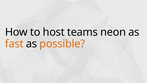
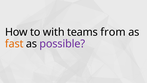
host: host -> with
neon: neon -> from
possible colour: orange -> purple
